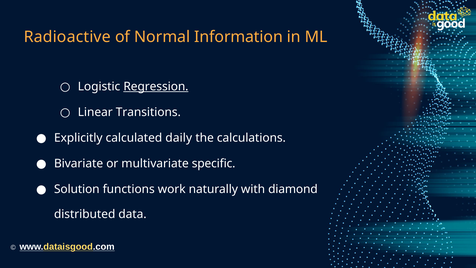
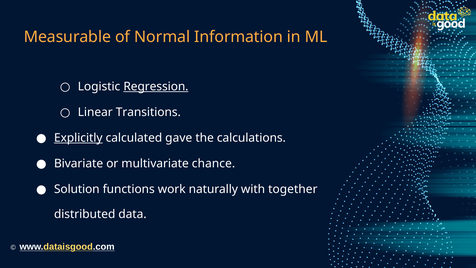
Radioactive: Radioactive -> Measurable
Explicitly underline: none -> present
daily: daily -> gave
specific: specific -> chance
diamond: diamond -> together
